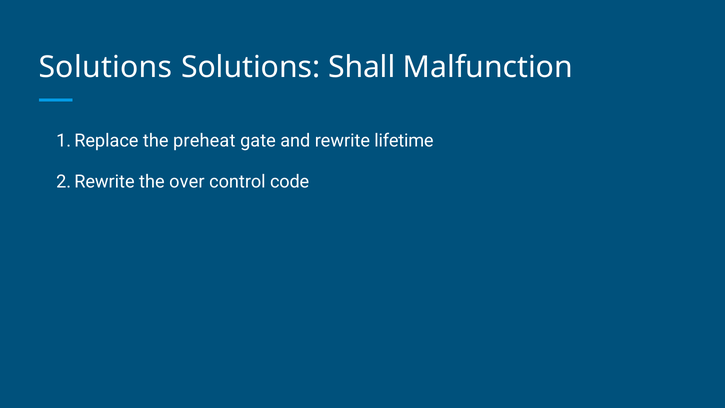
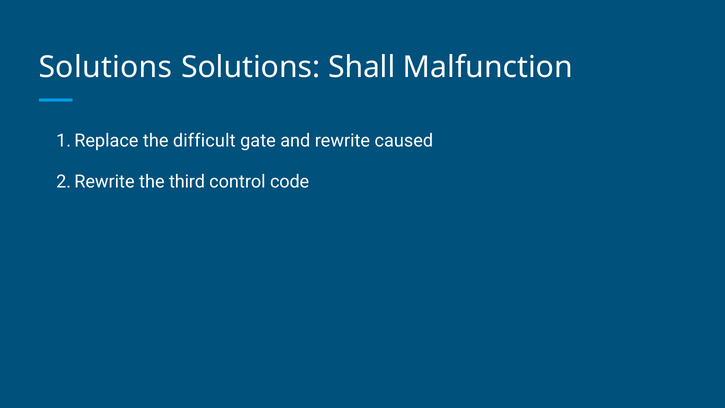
preheat: preheat -> difficult
lifetime: lifetime -> caused
over: over -> third
